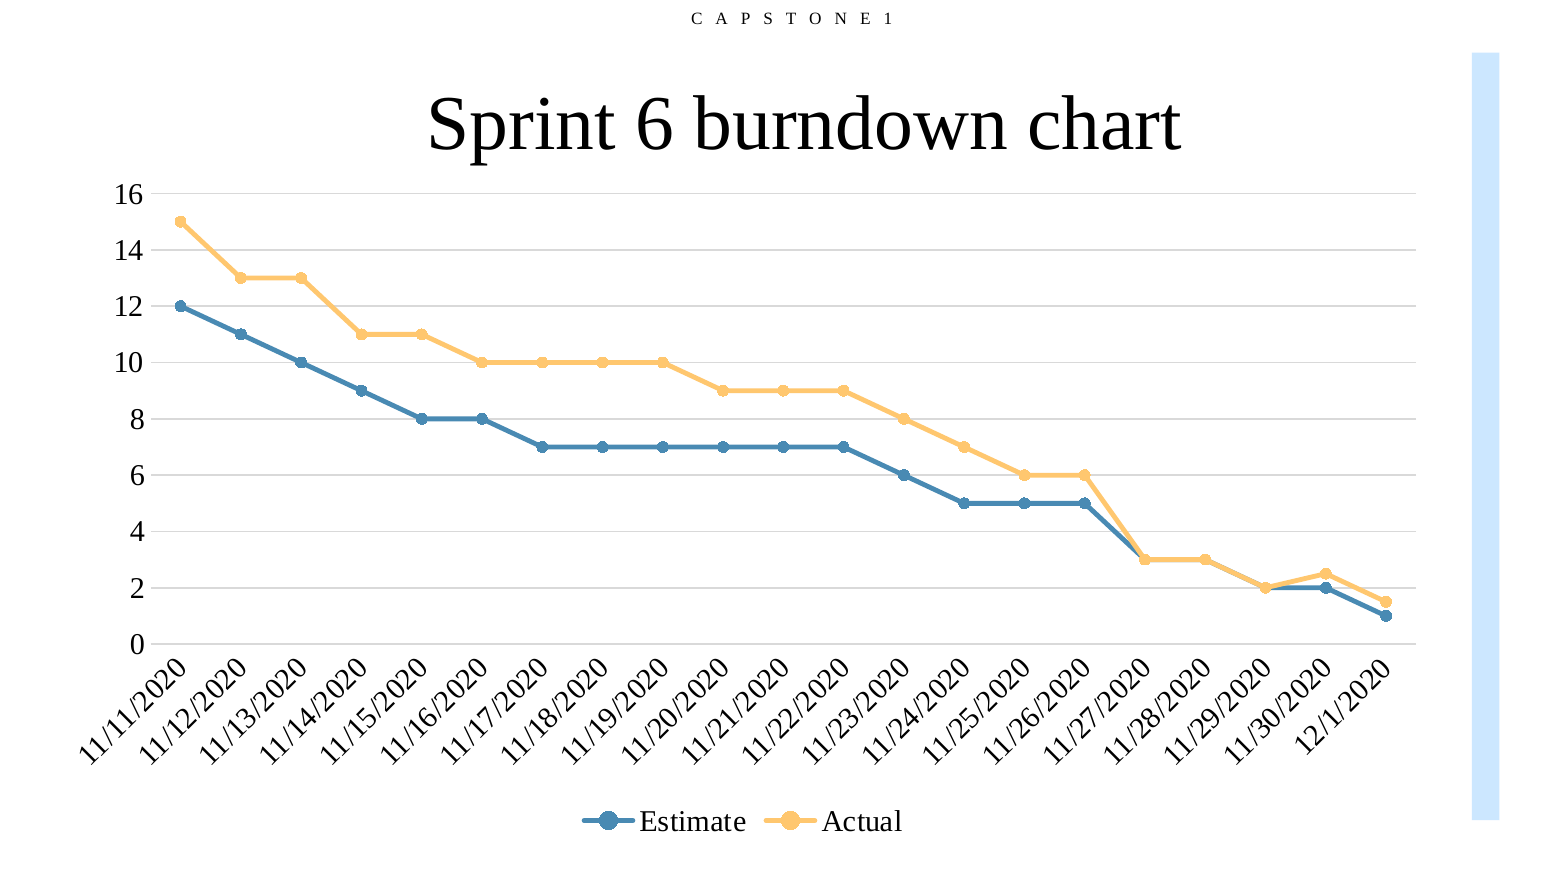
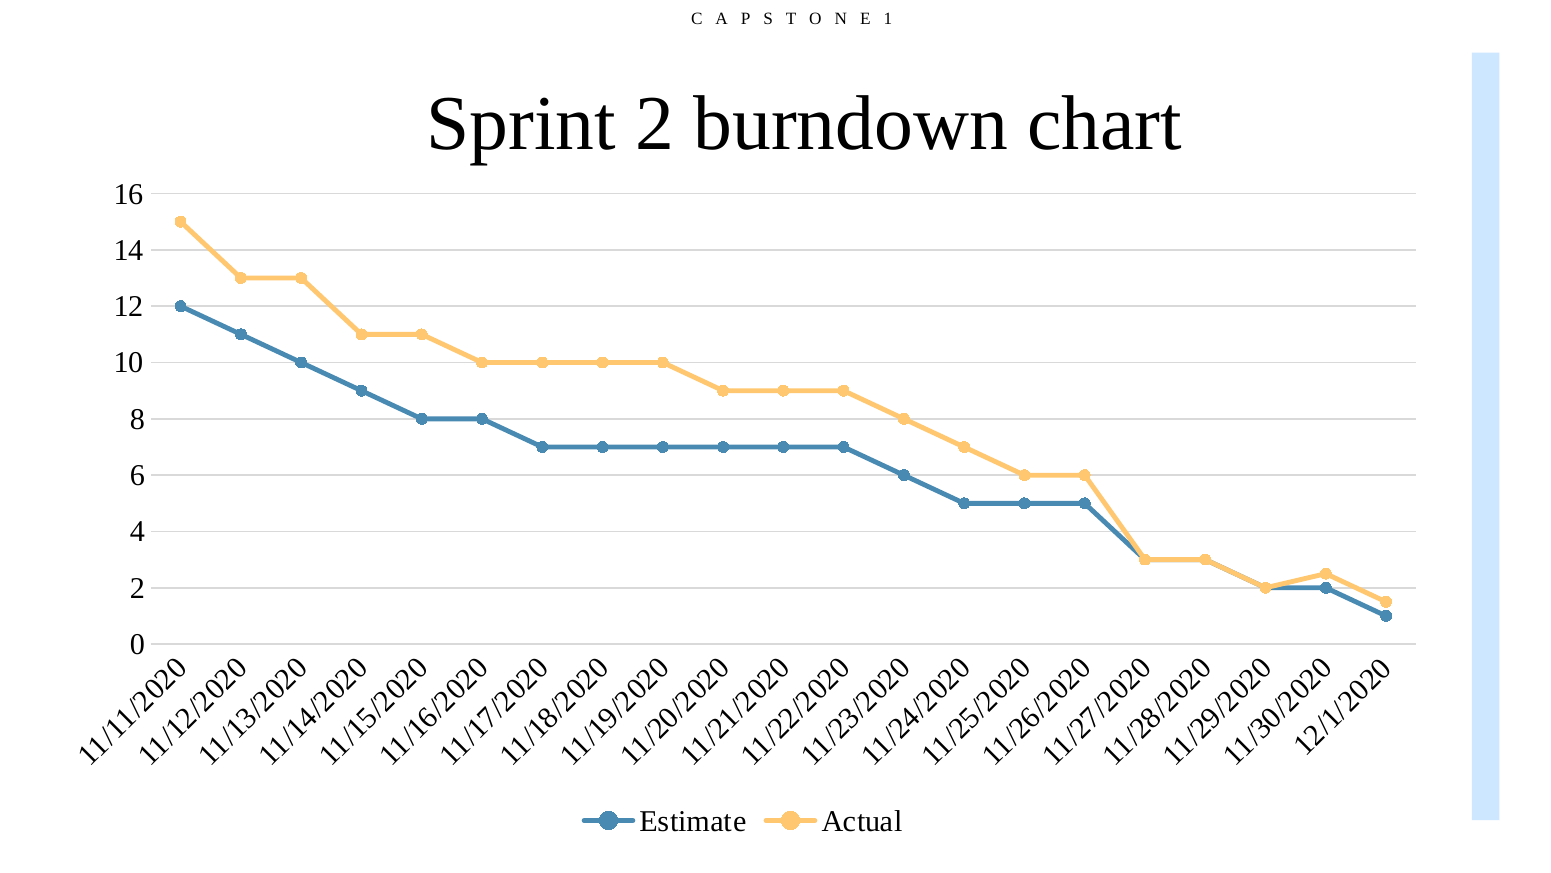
Sprint 6: 6 -> 2
